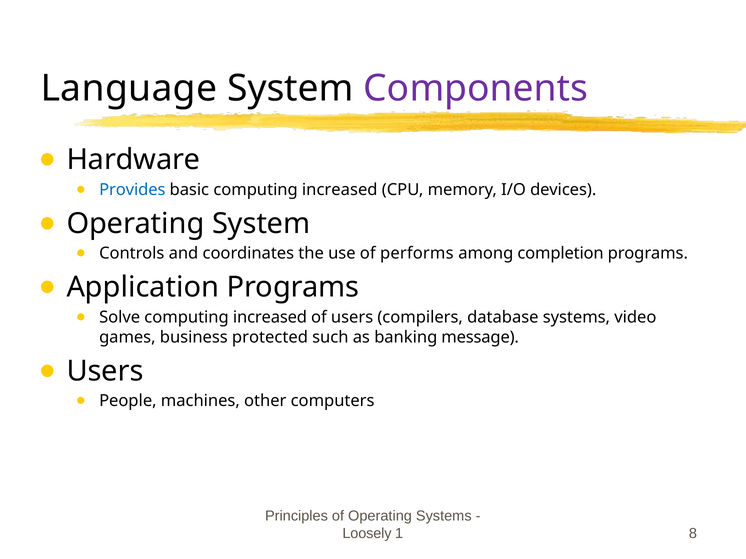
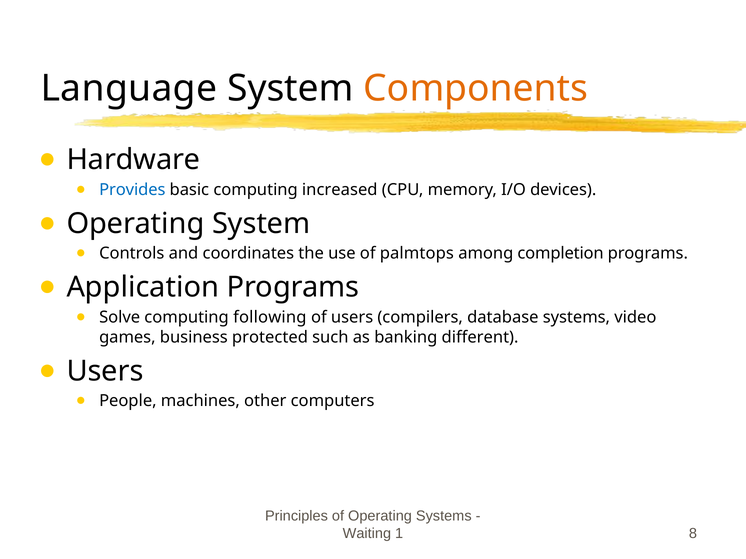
Components colour: purple -> orange
performs: performs -> palmtops
Solve computing increased: increased -> following
message: message -> different
Loosely: Loosely -> Waiting
